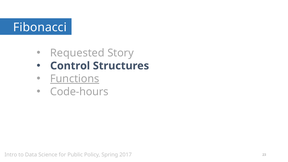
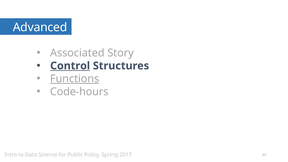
Fibonacci: Fibonacci -> Advanced
Requested: Requested -> Associated
Control underline: none -> present
